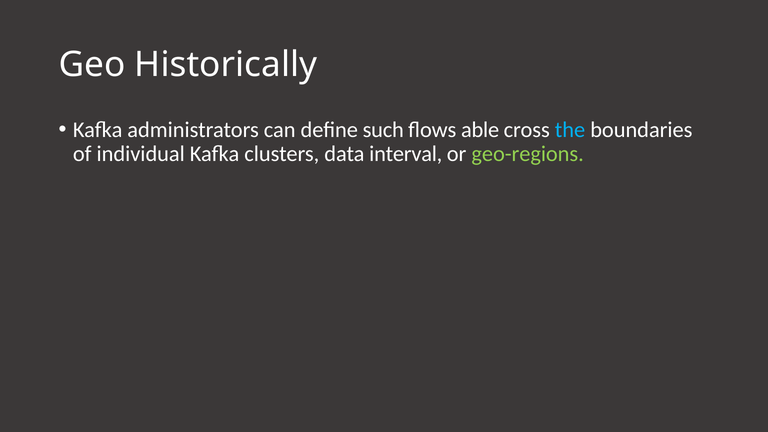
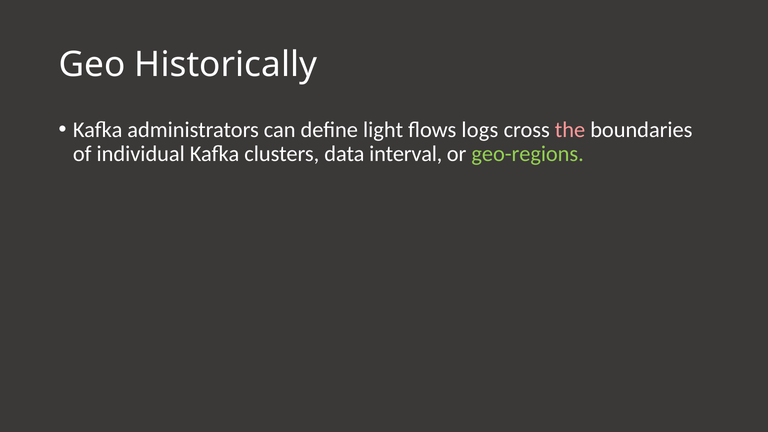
such: such -> light
able: able -> logs
the colour: light blue -> pink
